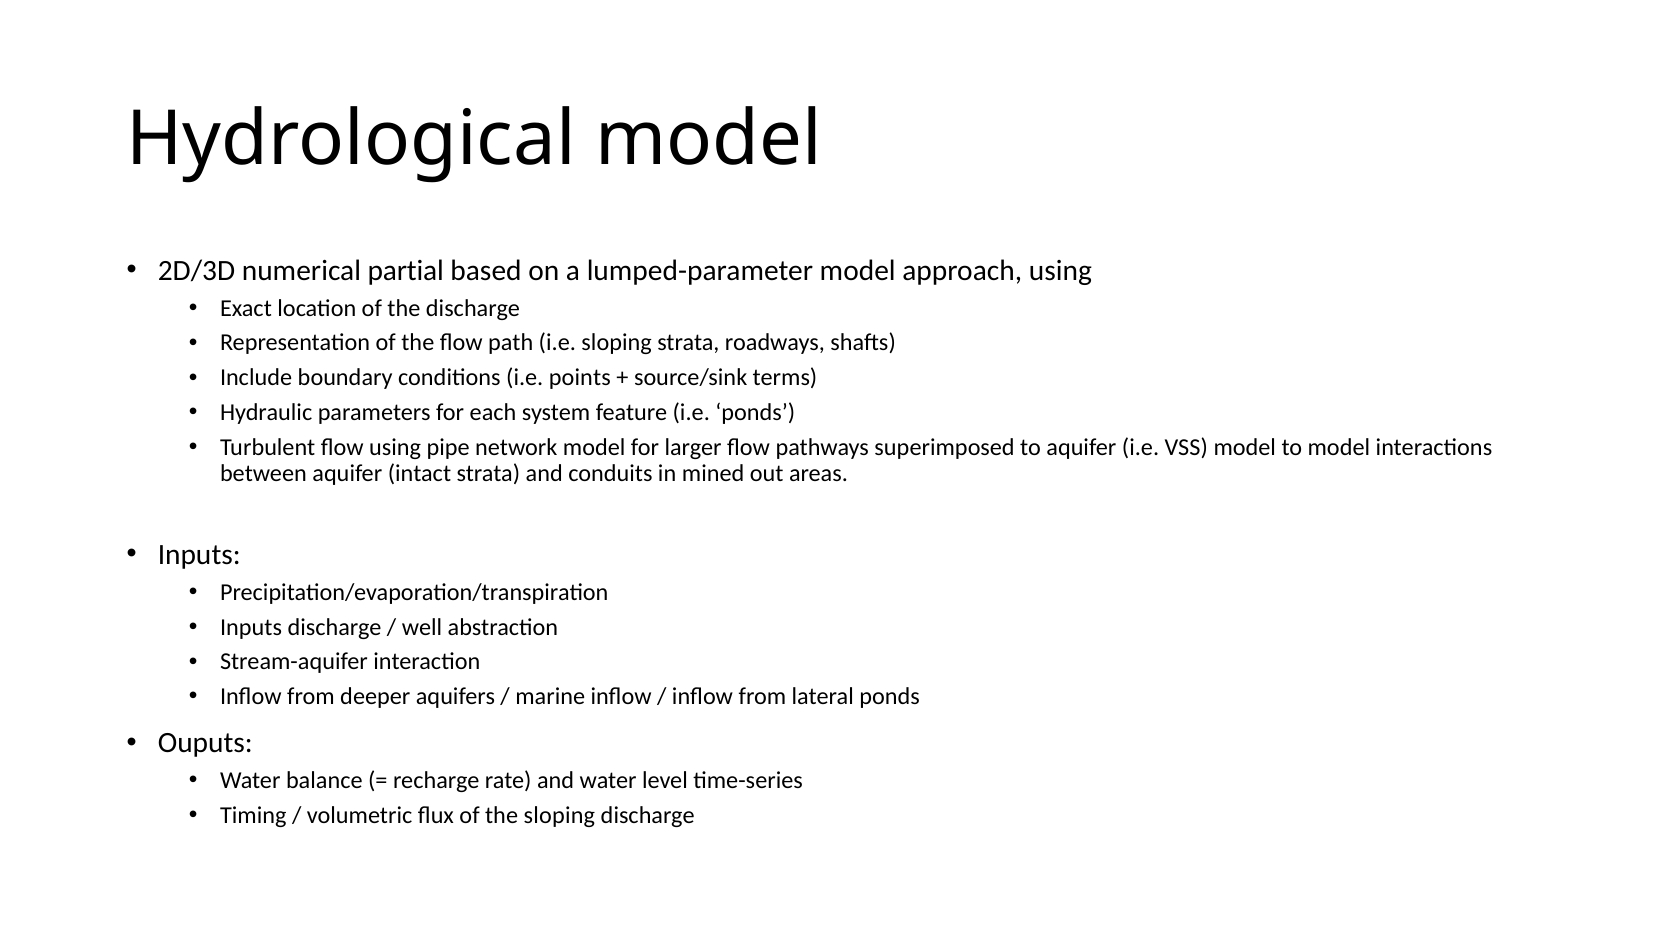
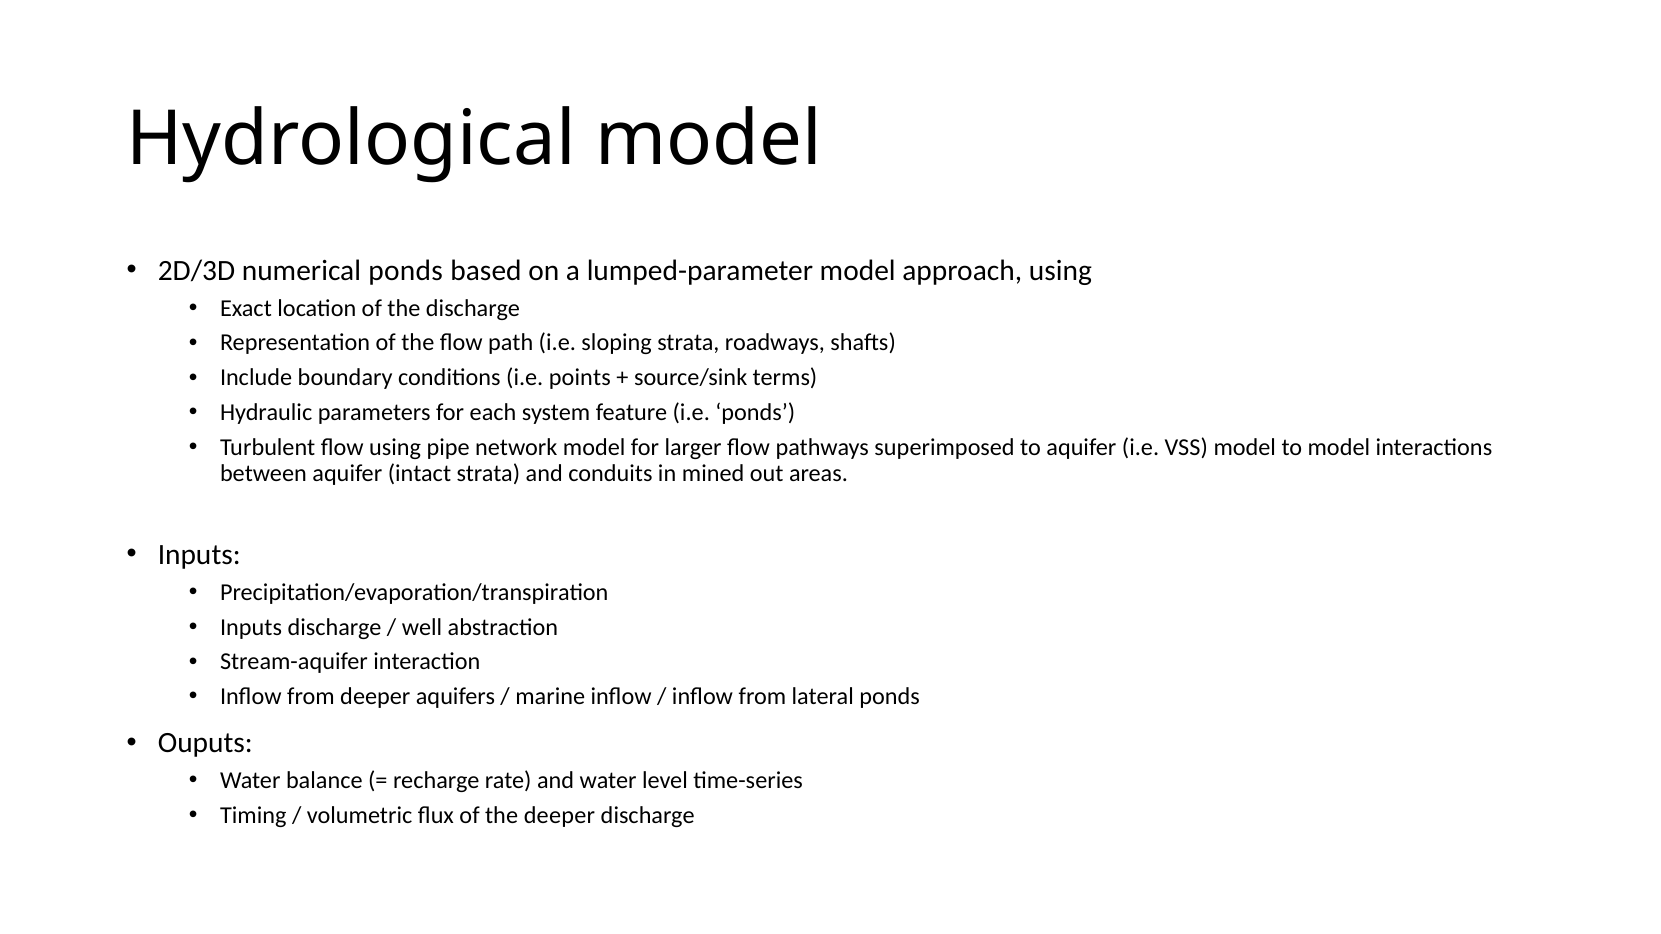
numerical partial: partial -> ponds
the sloping: sloping -> deeper
